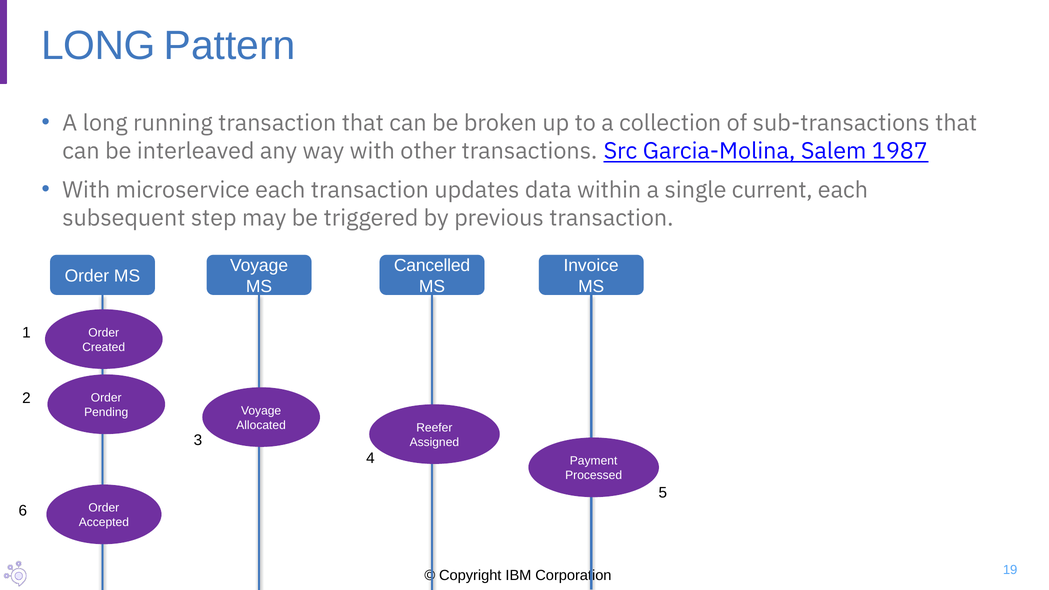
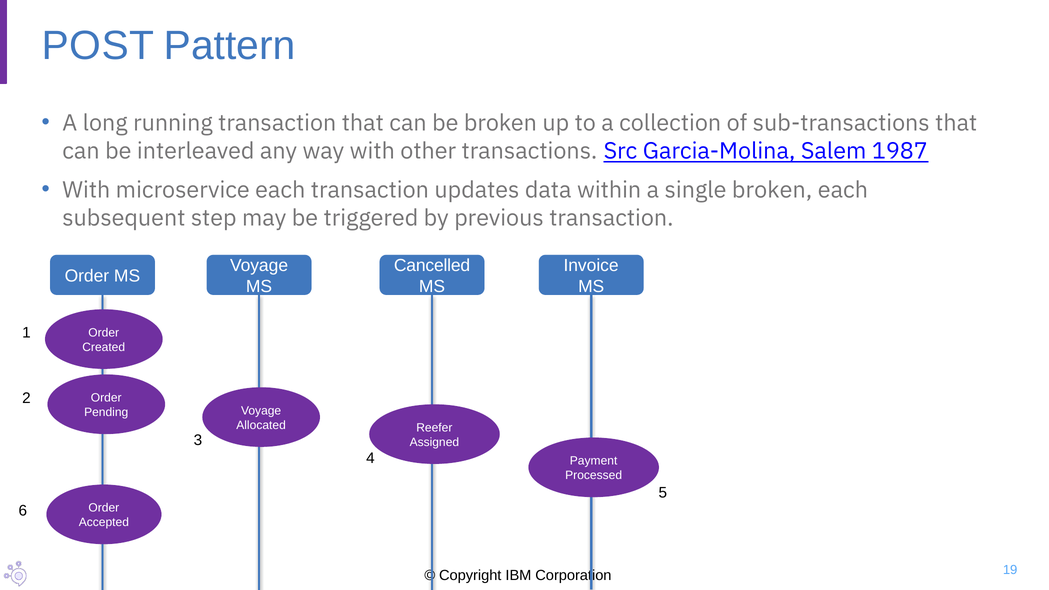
LONG at (98, 46): LONG -> POST
single current: current -> broken
